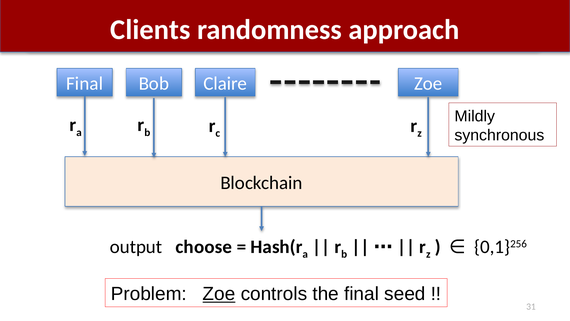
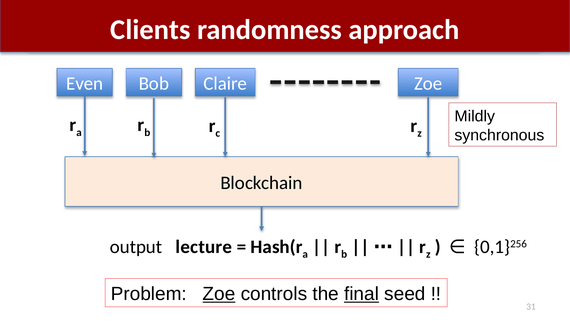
Final at (85, 83): Final -> Even
choose: choose -> lecture
final at (362, 294) underline: none -> present
